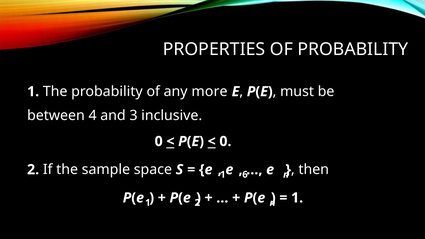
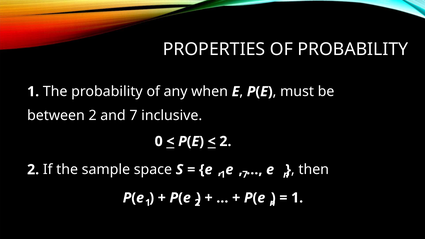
more: more -> when
between 4: 4 -> 2
and 3: 3 -> 7
0 at (225, 141): 0 -> 2
1 6: 6 -> 7
